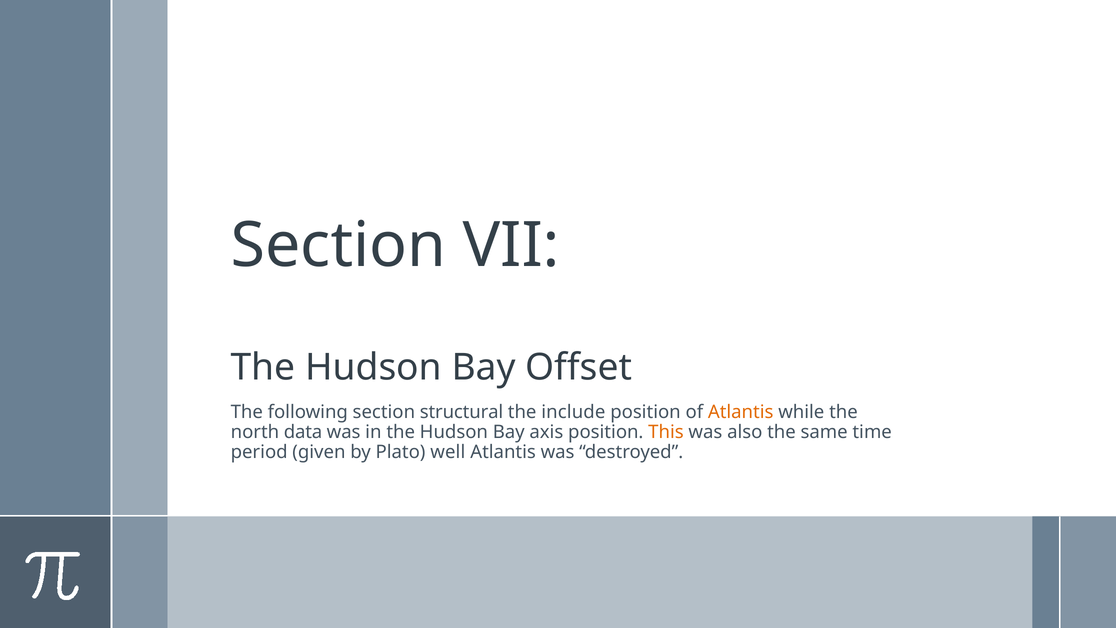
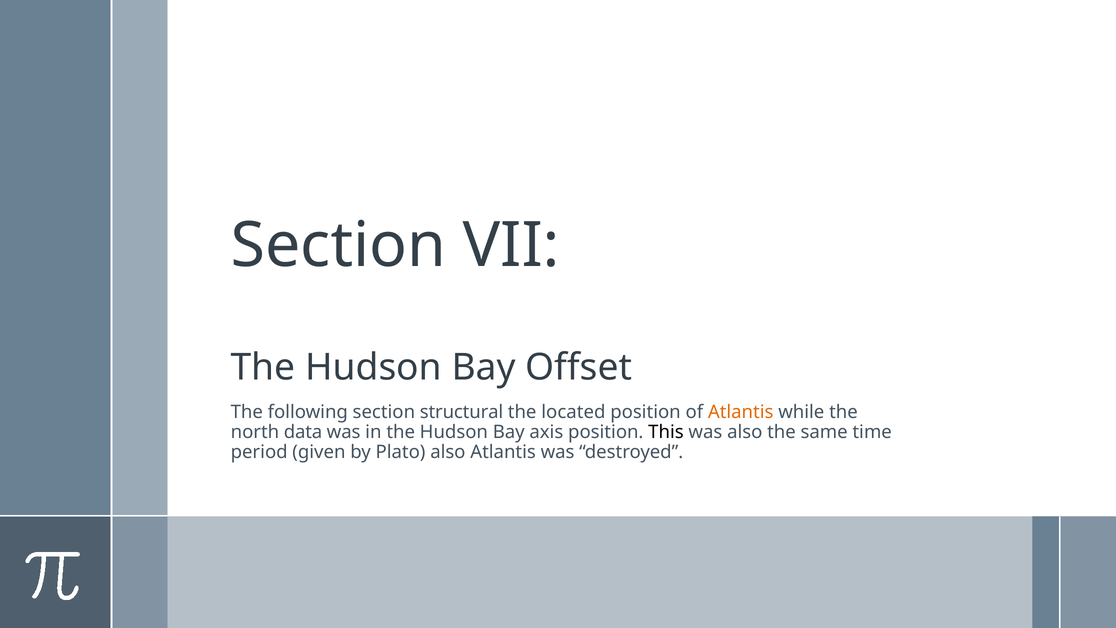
include: include -> located
This colour: orange -> black
Plato well: well -> also
